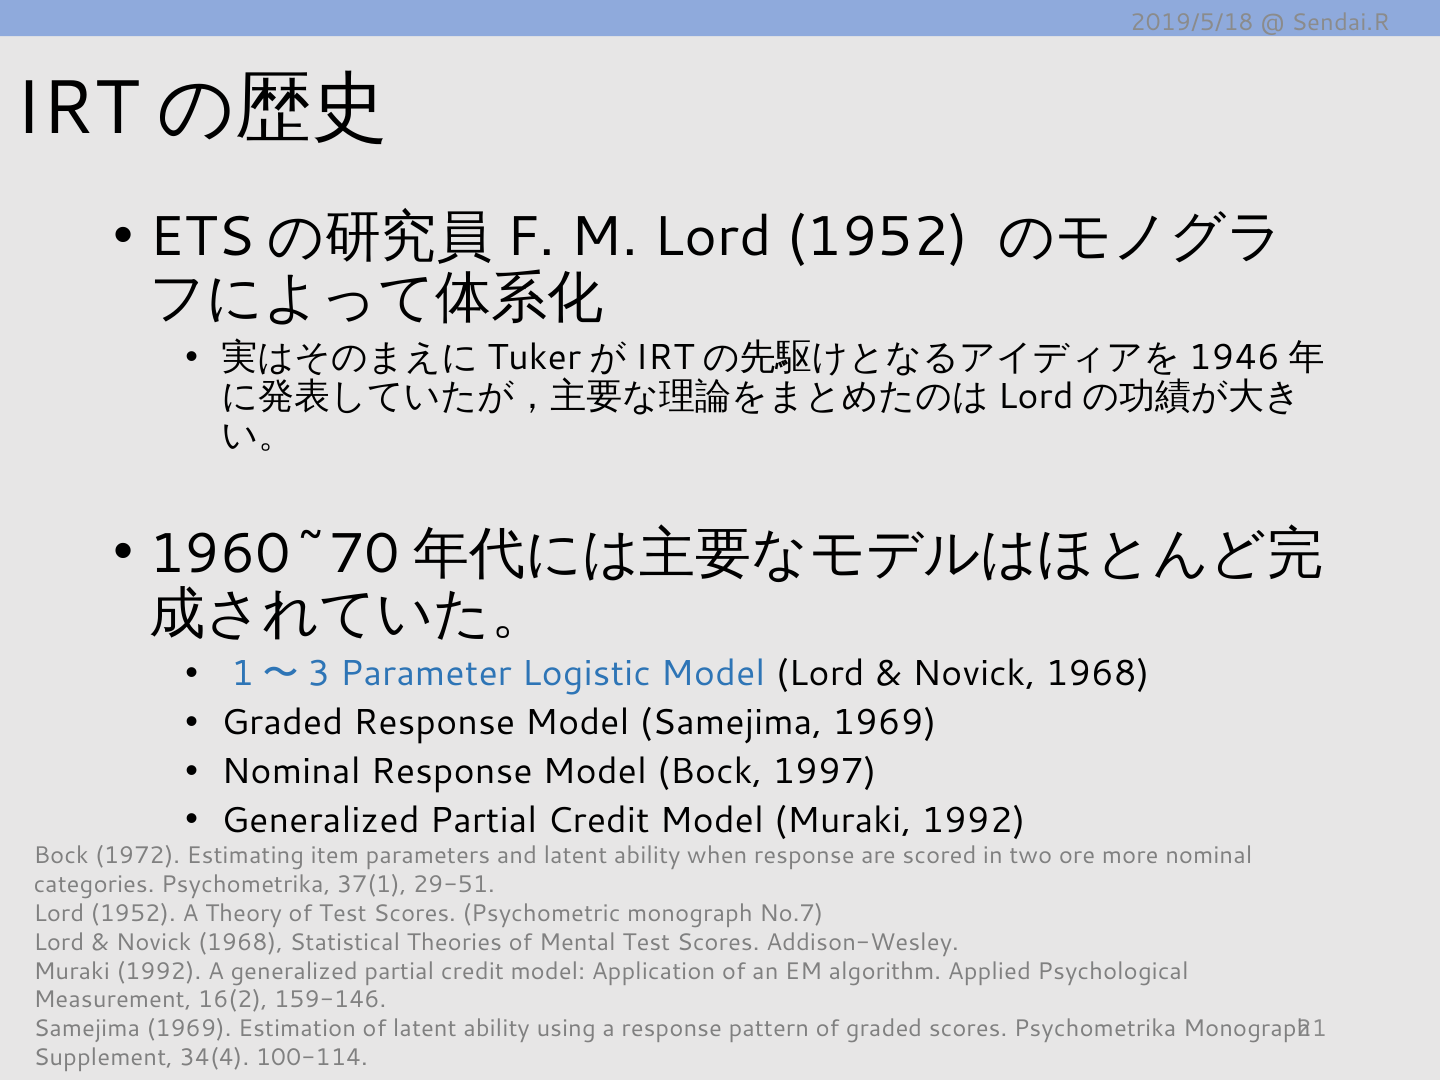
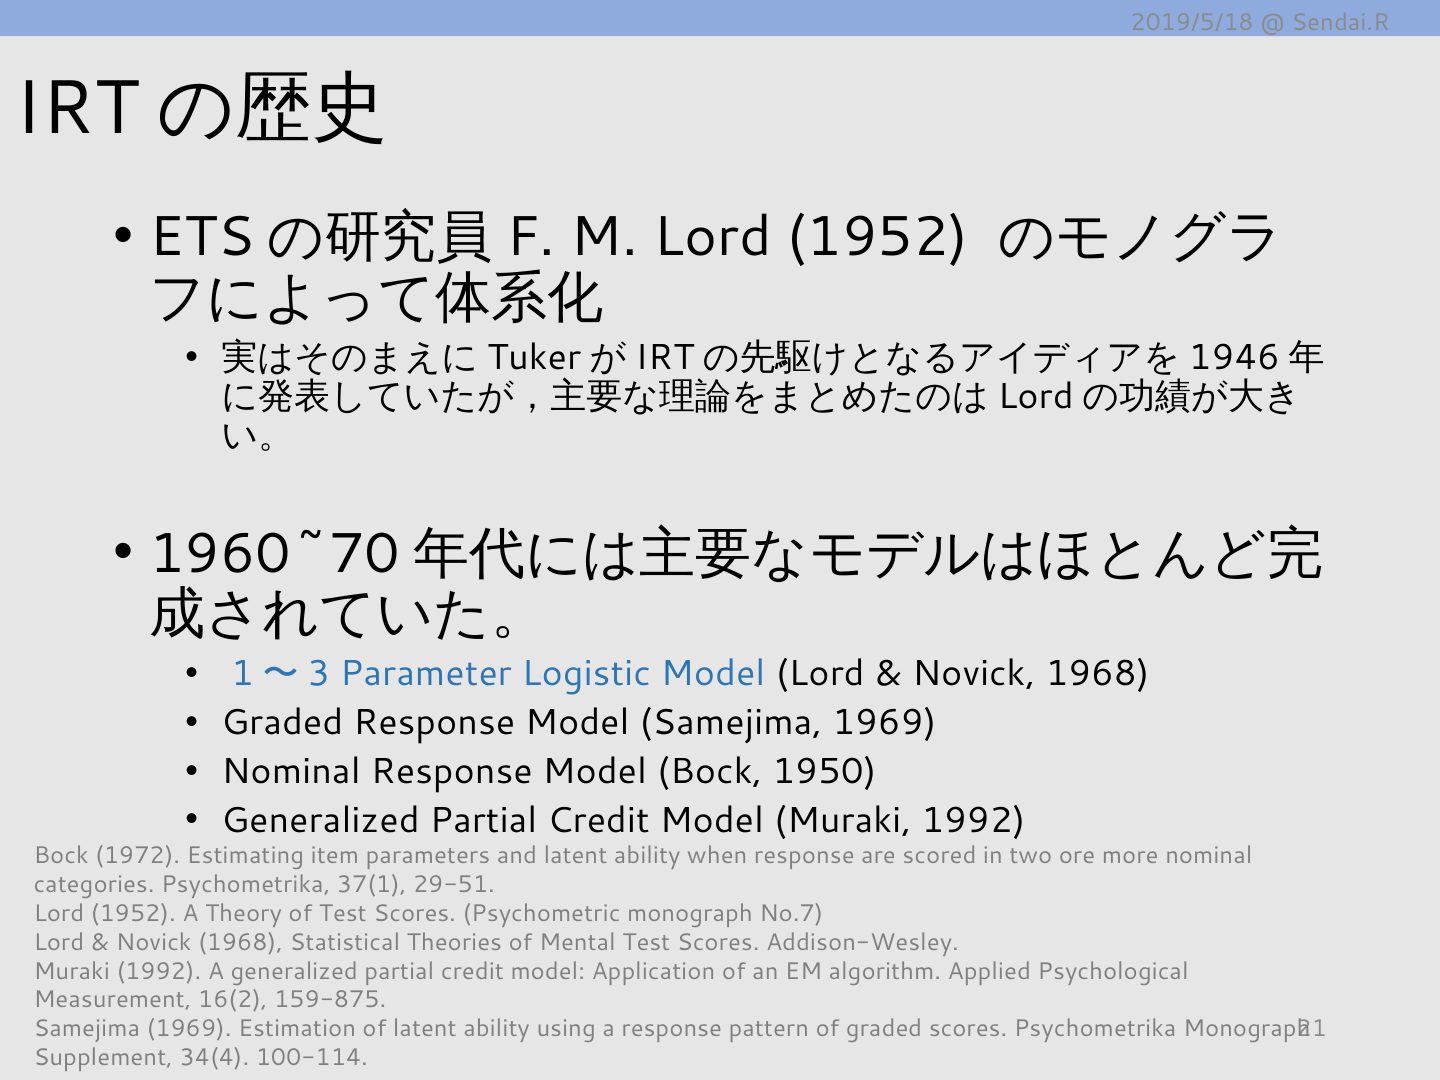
1997: 1997 -> 1950
159-146: 159-146 -> 159-875
